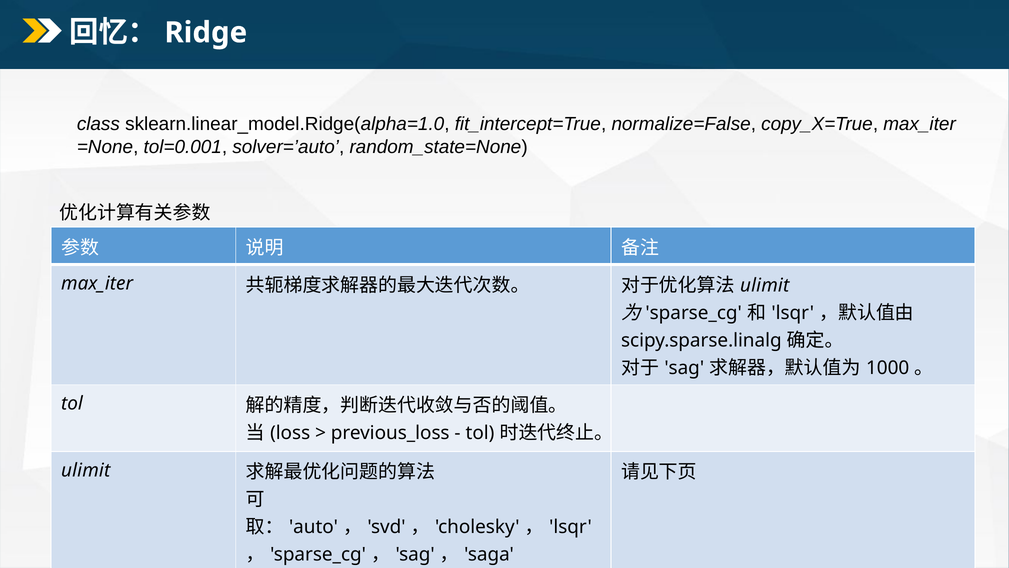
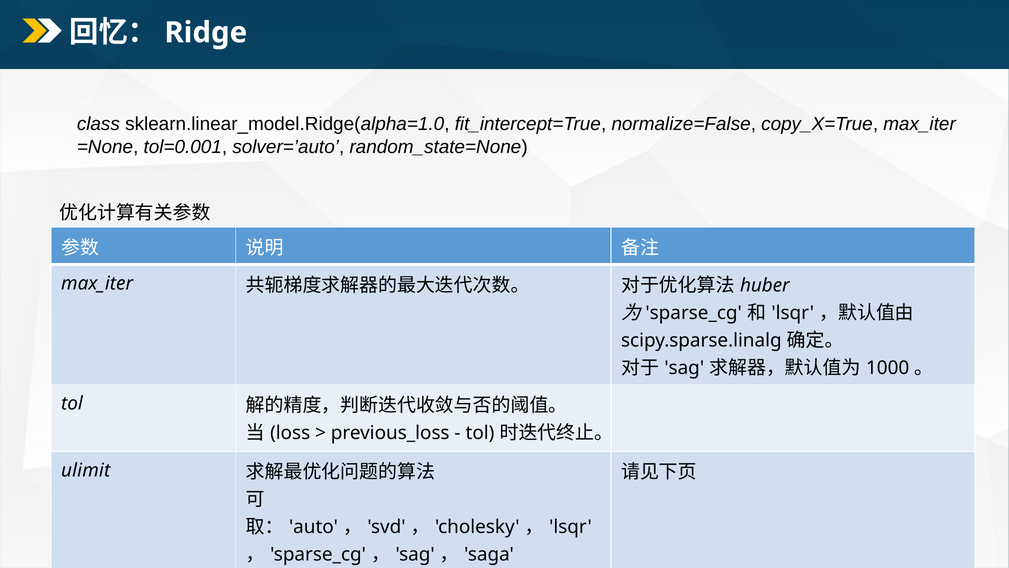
ulimit at (765, 285): ulimit -> huber
